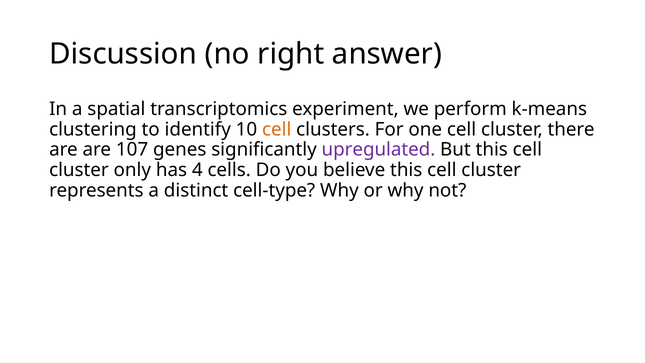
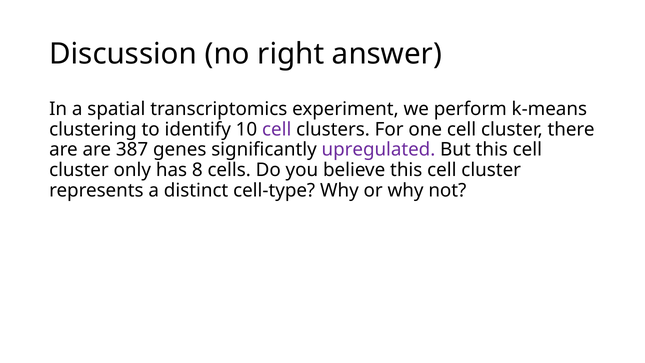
cell at (277, 129) colour: orange -> purple
107: 107 -> 387
4: 4 -> 8
